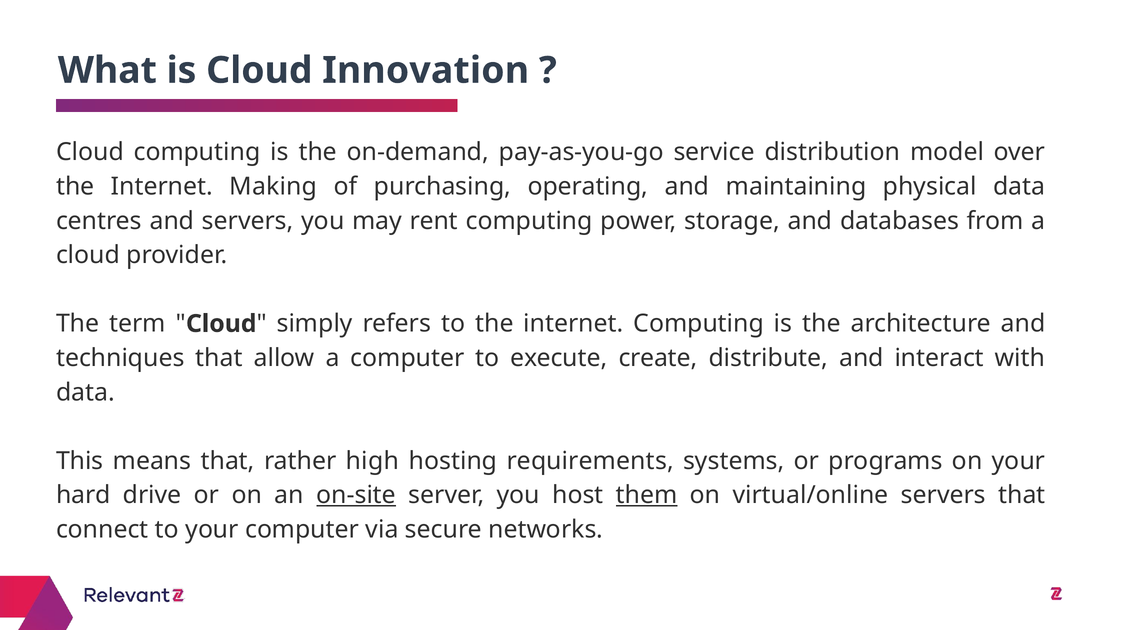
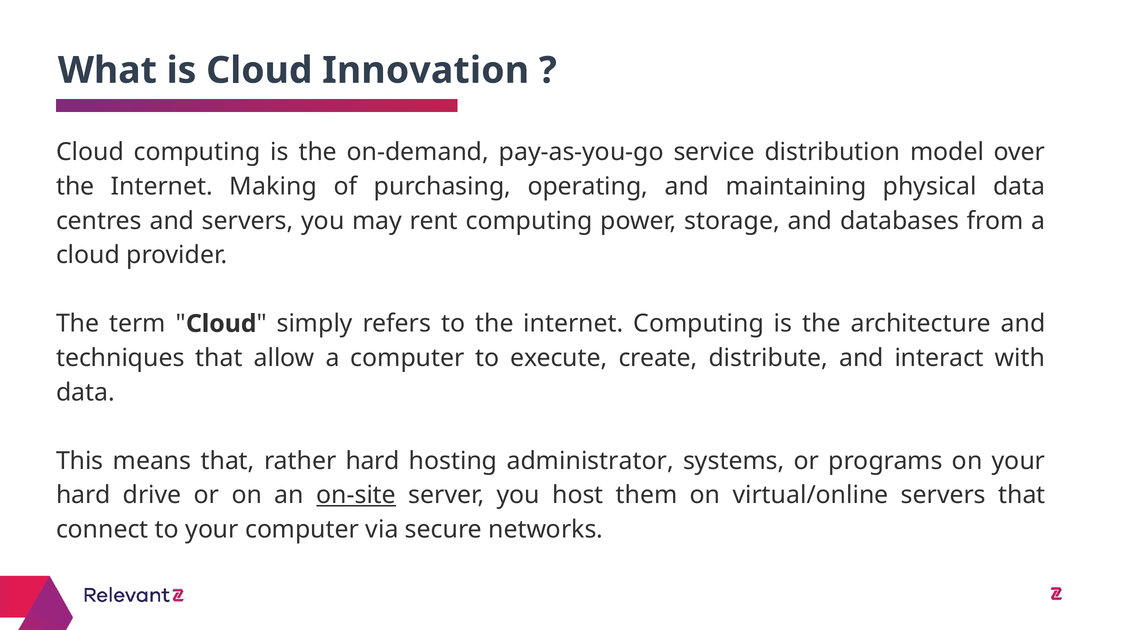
rather high: high -> hard
requirements: requirements -> administrator
them underline: present -> none
